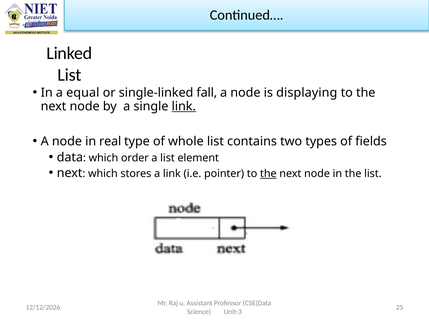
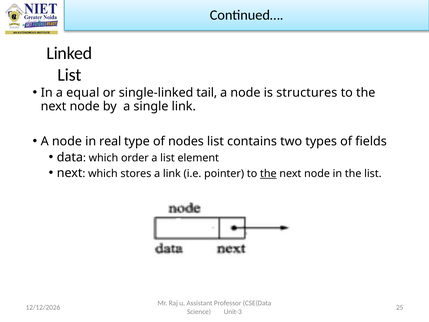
fall: fall -> tail
displaying: displaying -> structures
link at (184, 106) underline: present -> none
whole: whole -> nodes
